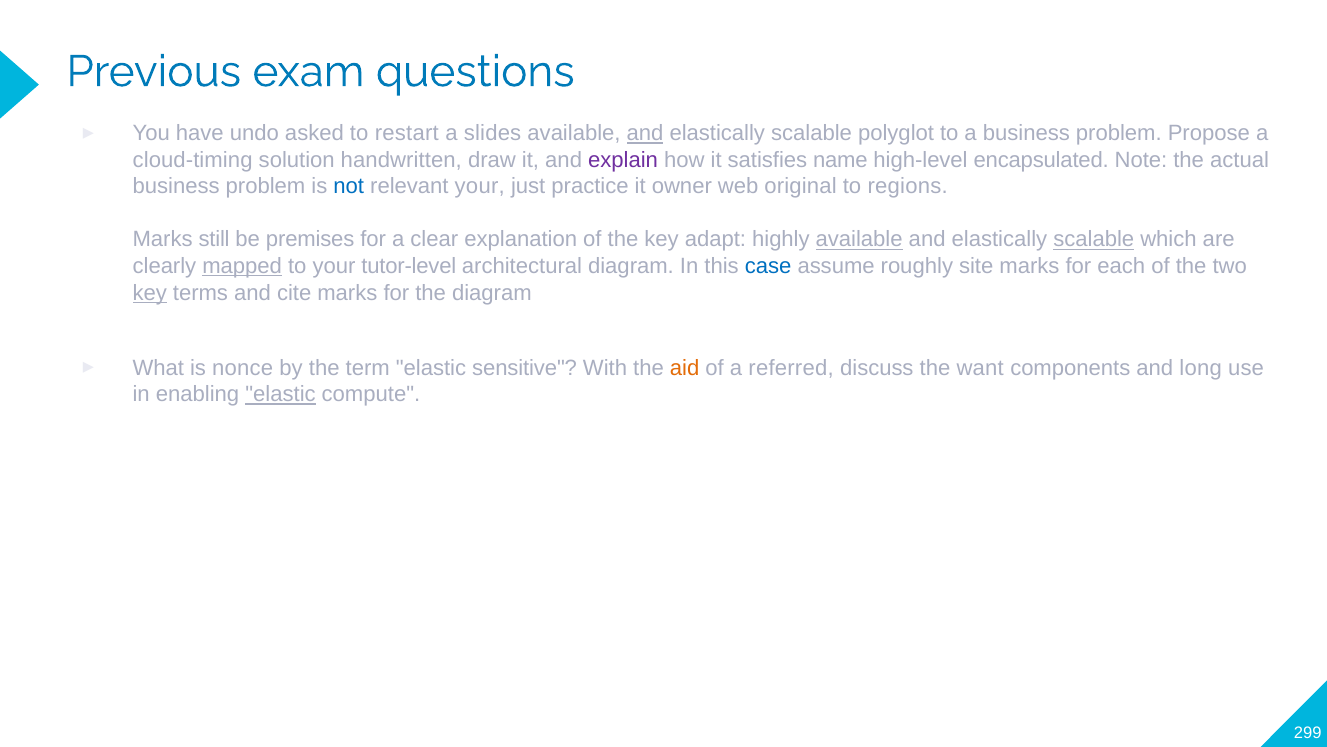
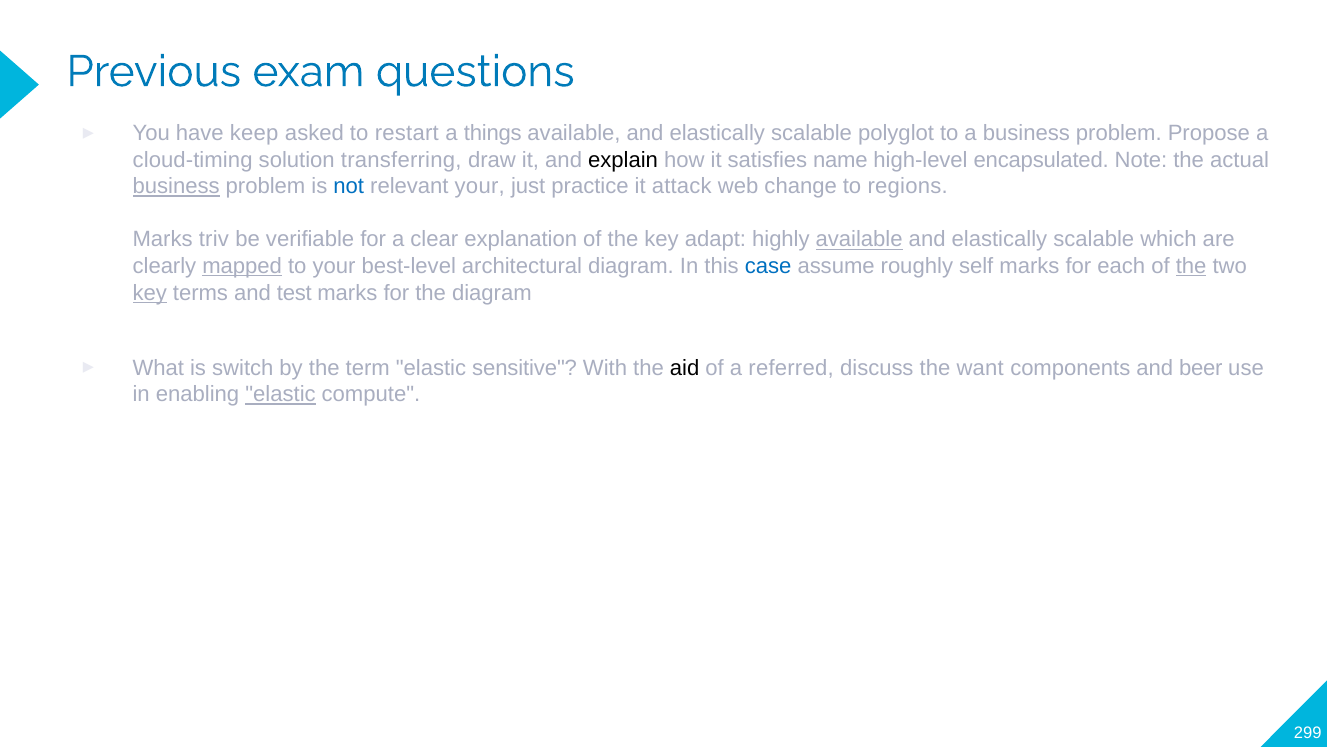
undo: undo -> keep
slides: slides -> things
and at (645, 133) underline: present -> none
handwritten: handwritten -> transferring
explain colour: purple -> black
business at (176, 186) underline: none -> present
owner: owner -> attack
original: original -> change
still: still -> triv
premises: premises -> verifiable
scalable at (1094, 239) underline: present -> none
tutor-level: tutor-level -> best-level
site: site -> self
the at (1191, 266) underline: none -> present
cite: cite -> test
nonce: nonce -> switch
aid colour: orange -> black
long: long -> beer
